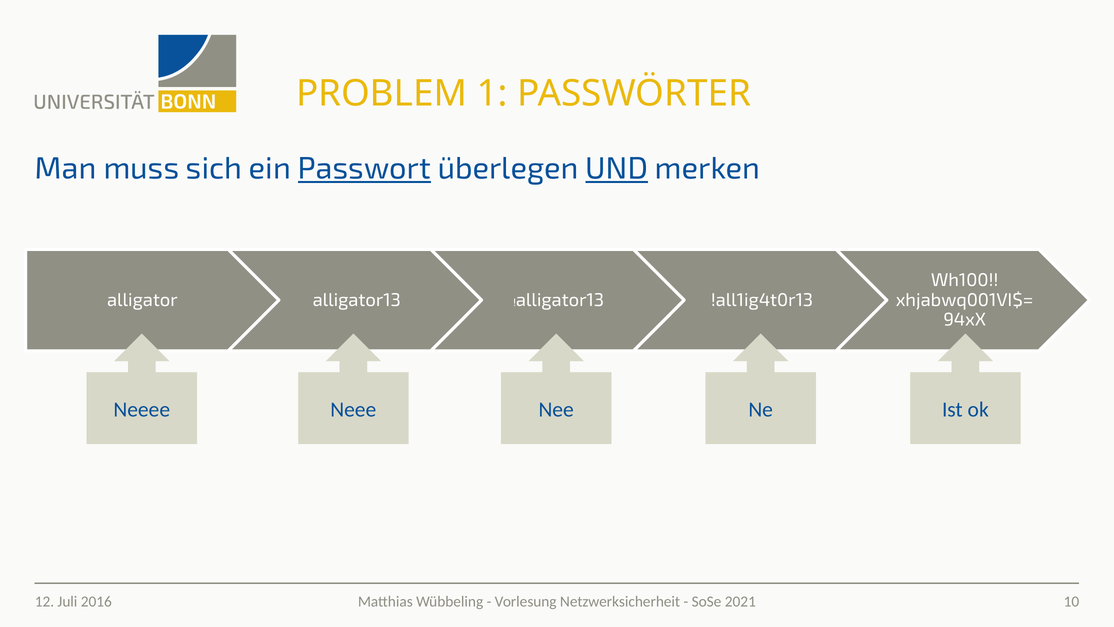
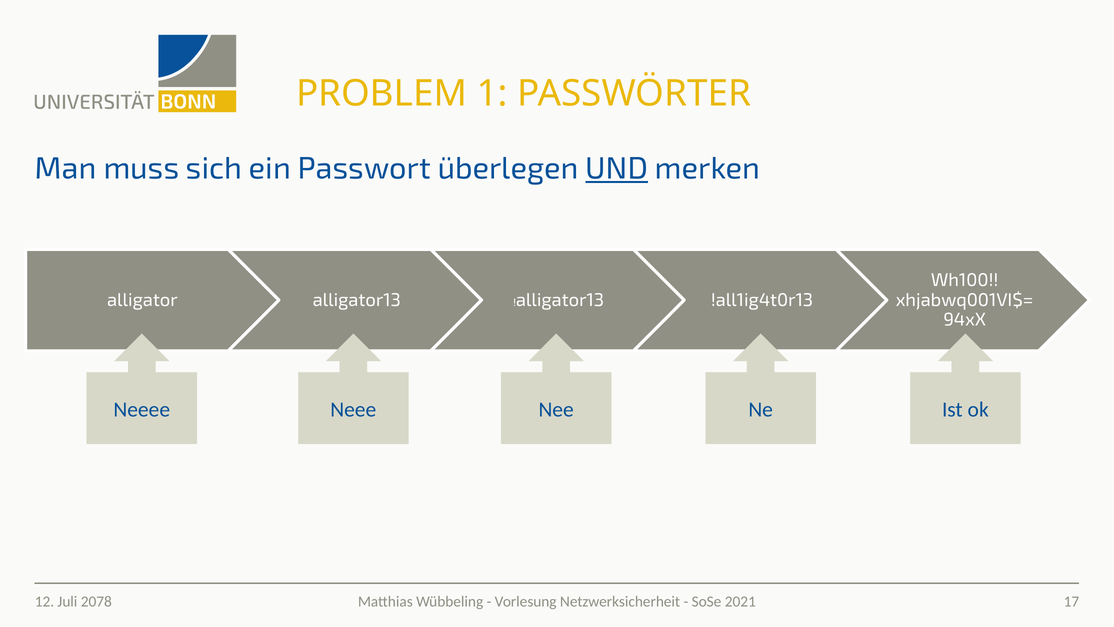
Passwort underline: present -> none
10: 10 -> 17
2016: 2016 -> 2078
